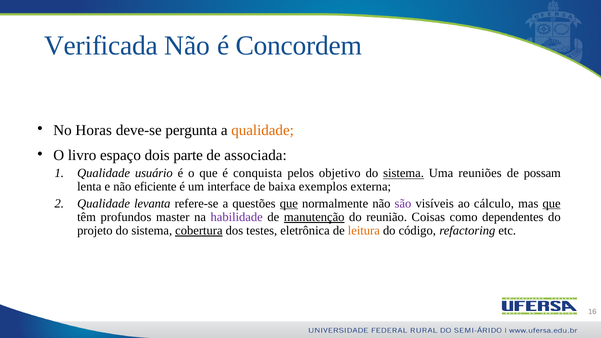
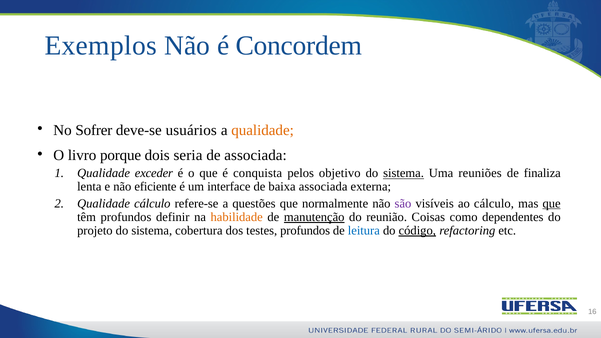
Verificada: Verificada -> Exemplos
Horas: Horas -> Sofrer
pergunta: pergunta -> usuários
espaço: espaço -> porque
parte: parte -> seria
usuário: usuário -> exceder
possam: possam -> finaliza
baixa exemplos: exemplos -> associada
Qualidade levanta: levanta -> cálculo
que at (289, 204) underline: present -> none
master: master -> definir
habilidade colour: purple -> orange
cobertura underline: present -> none
testes eletrônica: eletrônica -> profundos
leitura colour: orange -> blue
código underline: none -> present
